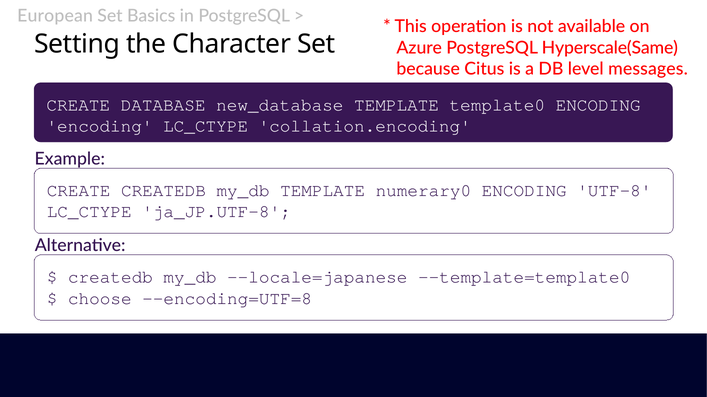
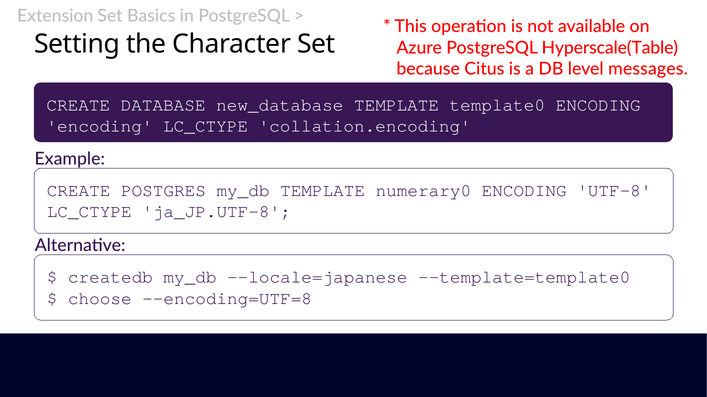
European: European -> Extension
Hyperscale(Same: Hyperscale(Same -> Hyperscale(Table
CREATE CREATEDB: CREATEDB -> POSTGRES
